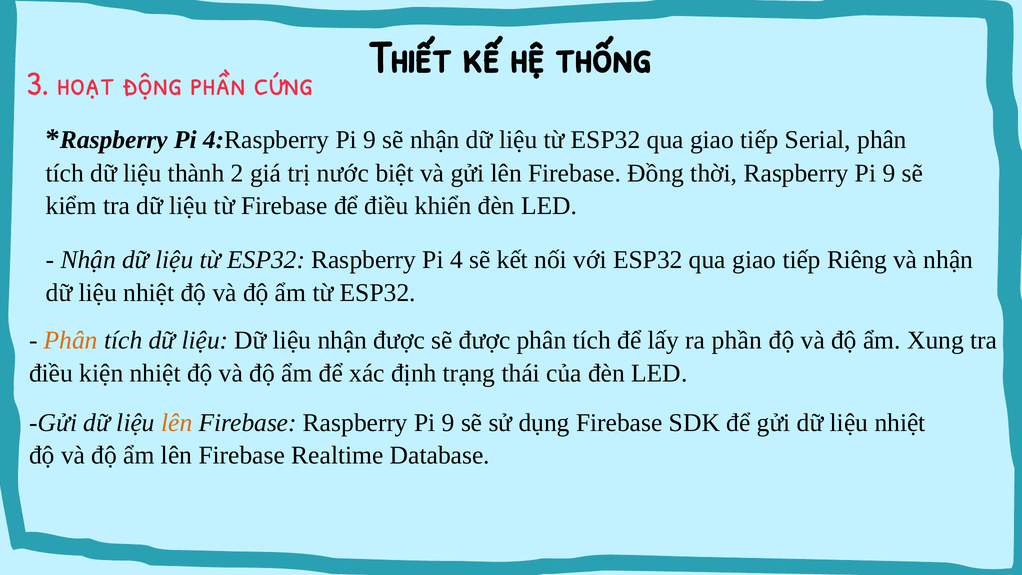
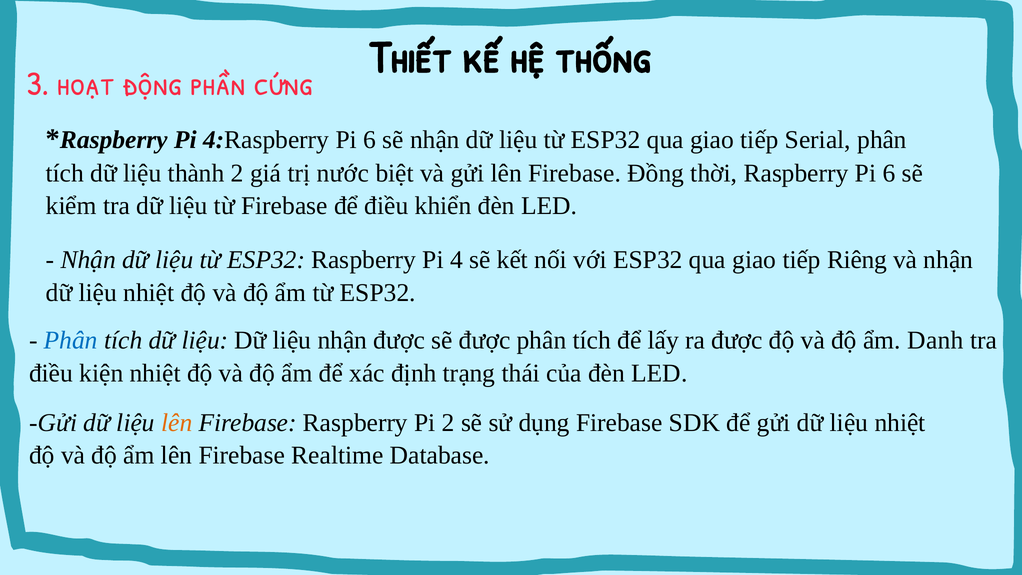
4:Raspberry Pi 9: 9 -> 6
thời Raspberry Pi 9: 9 -> 6
Phân at (71, 340) colour: orange -> blue
ra phần: phần -> được
Xung: Xung -> Danh
Firebase Raspberry Pi 9: 9 -> 2
